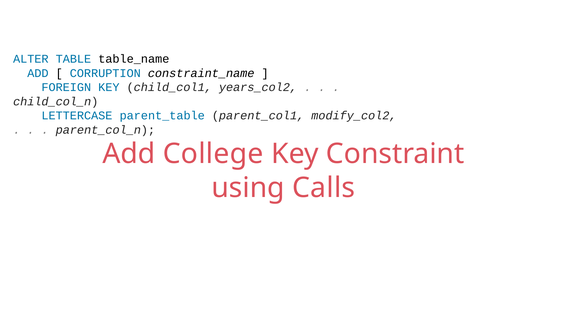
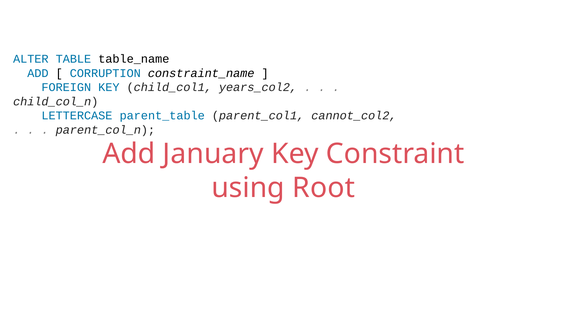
modify_col2: modify_col2 -> cannot_col2
College: College -> January
Calls: Calls -> Root
